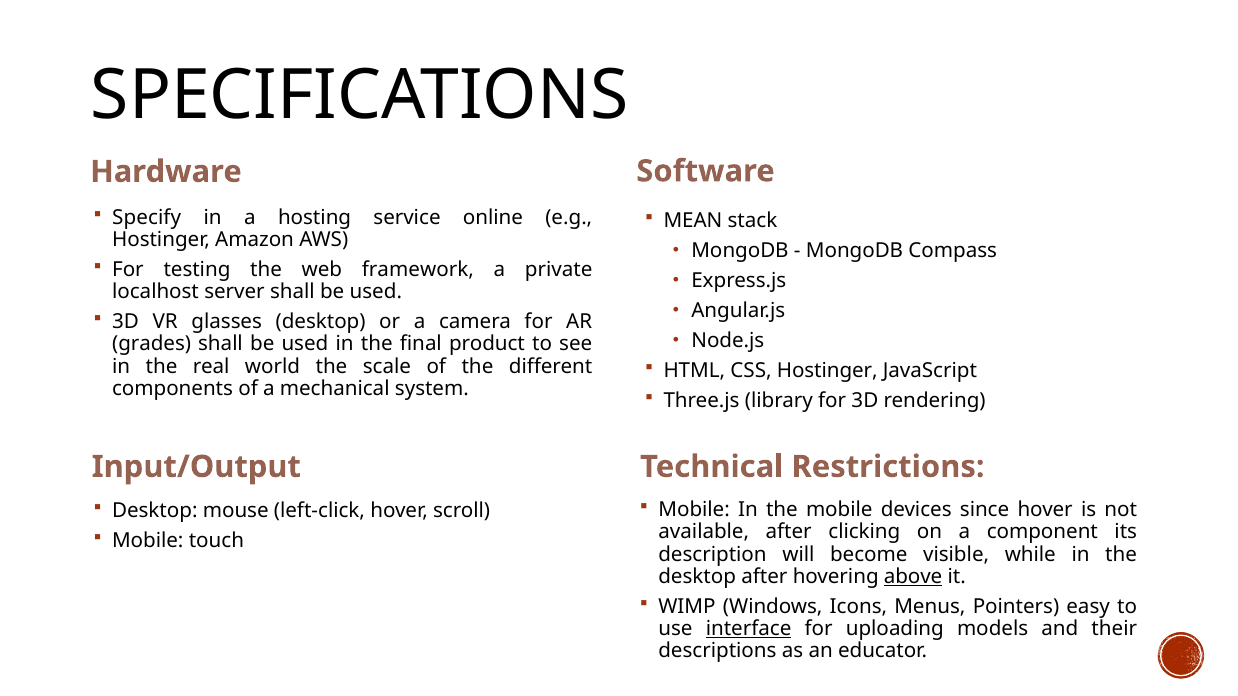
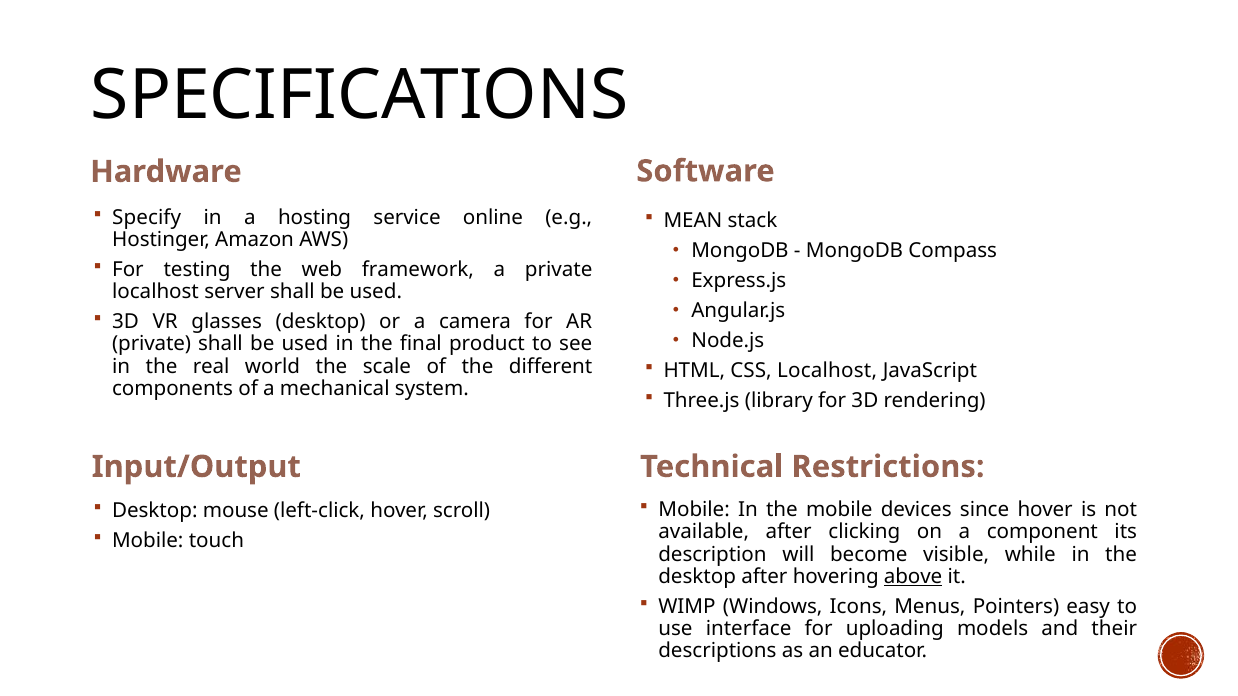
grades at (152, 344): grades -> private
CSS Hostinger: Hostinger -> Localhost
interface underline: present -> none
